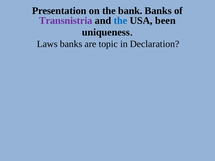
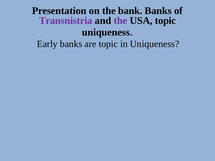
the at (120, 21) colour: blue -> purple
USA been: been -> topic
Laws: Laws -> Early
in Declaration: Declaration -> Uniqueness
